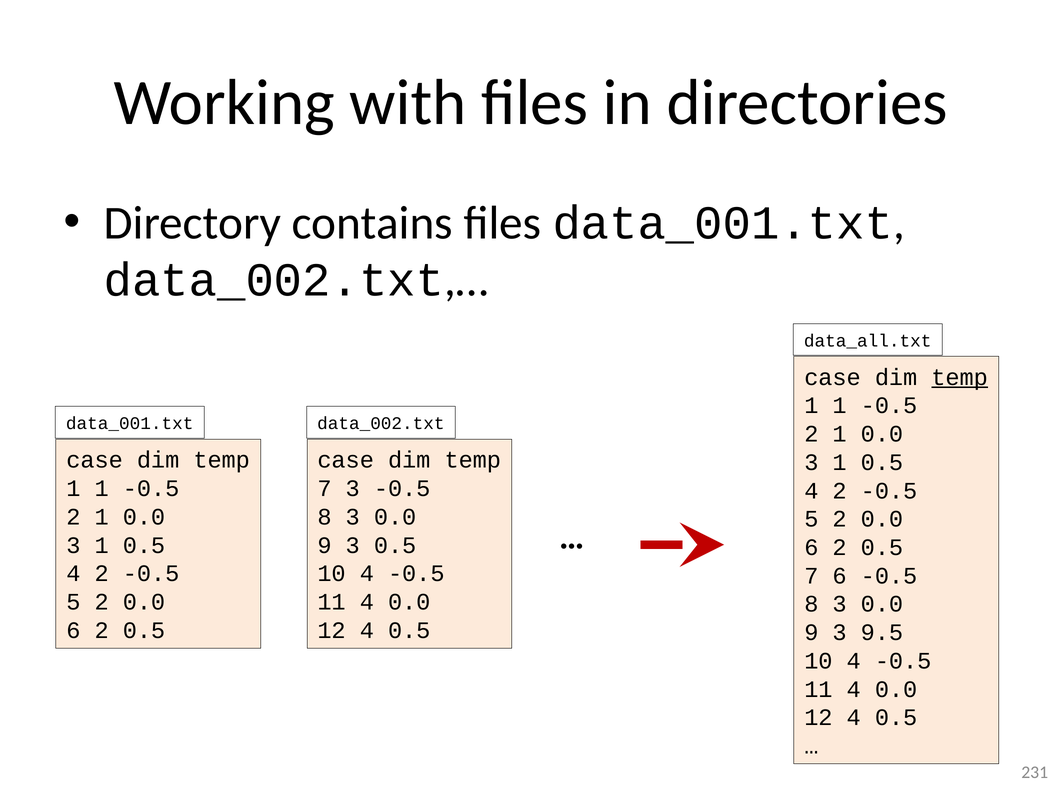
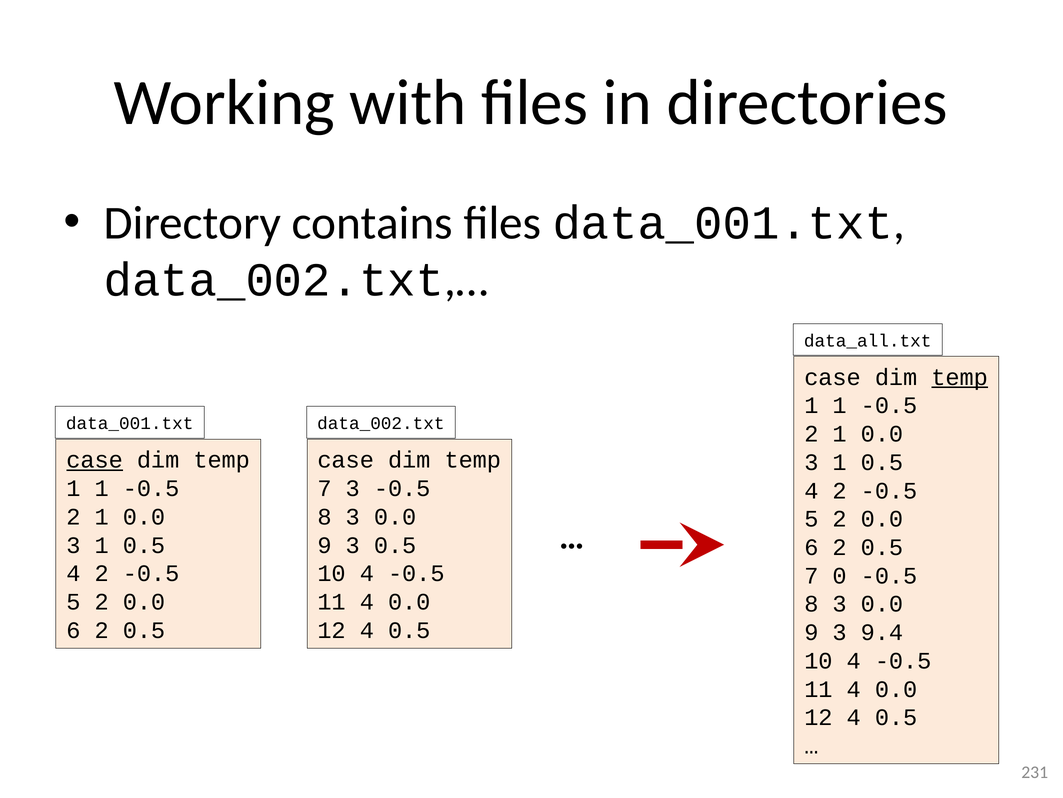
case at (95, 460) underline: none -> present
7 6: 6 -> 0
9.5: 9.5 -> 9.4
